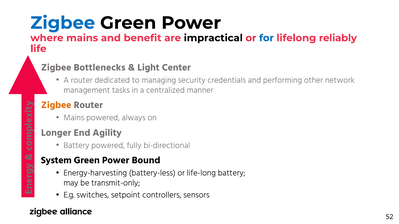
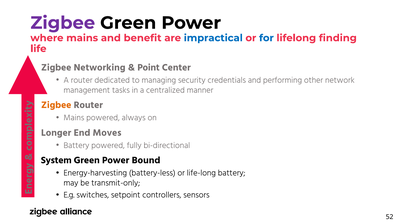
Zigbee at (63, 23) colour: blue -> purple
impractical colour: black -> blue
reliably: reliably -> finding
Bottlenecks: Bottlenecks -> Networking
Light: Light -> Point
Agility: Agility -> Moves
